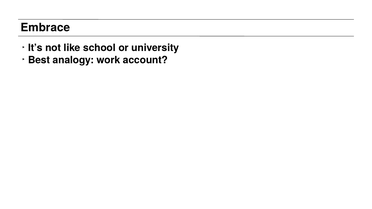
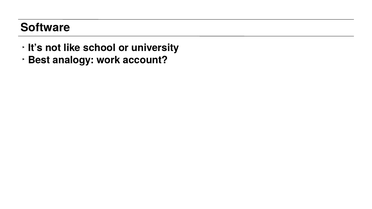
Embrace: Embrace -> Software
